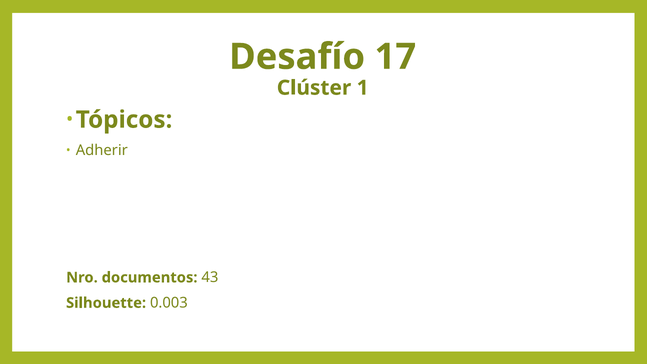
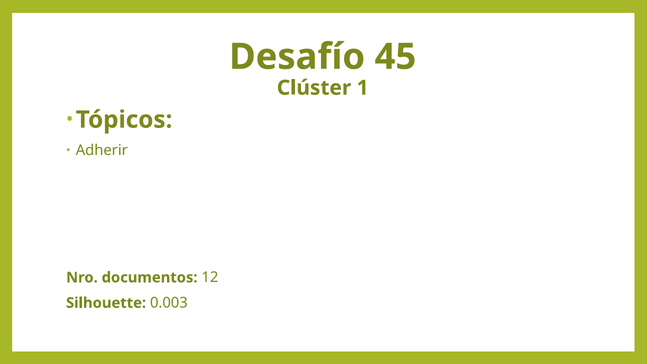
17: 17 -> 45
43: 43 -> 12
